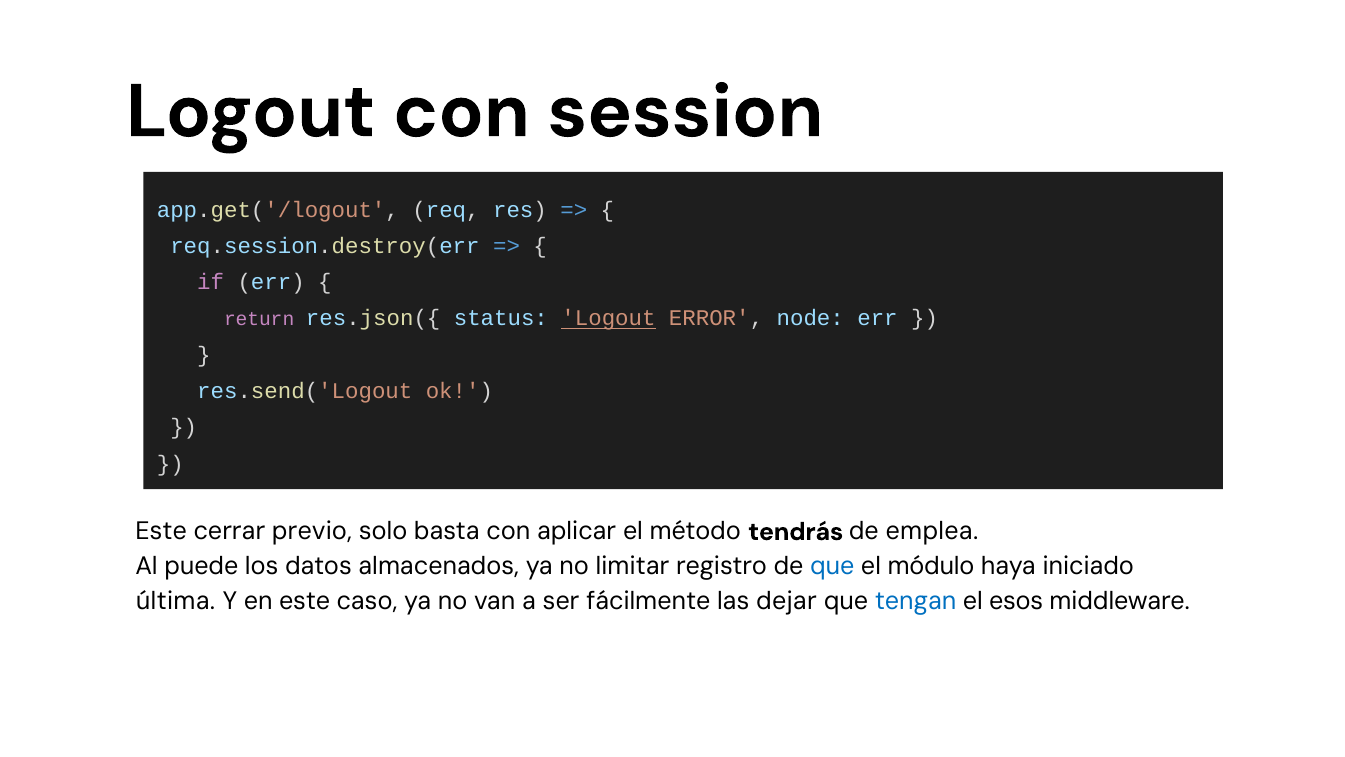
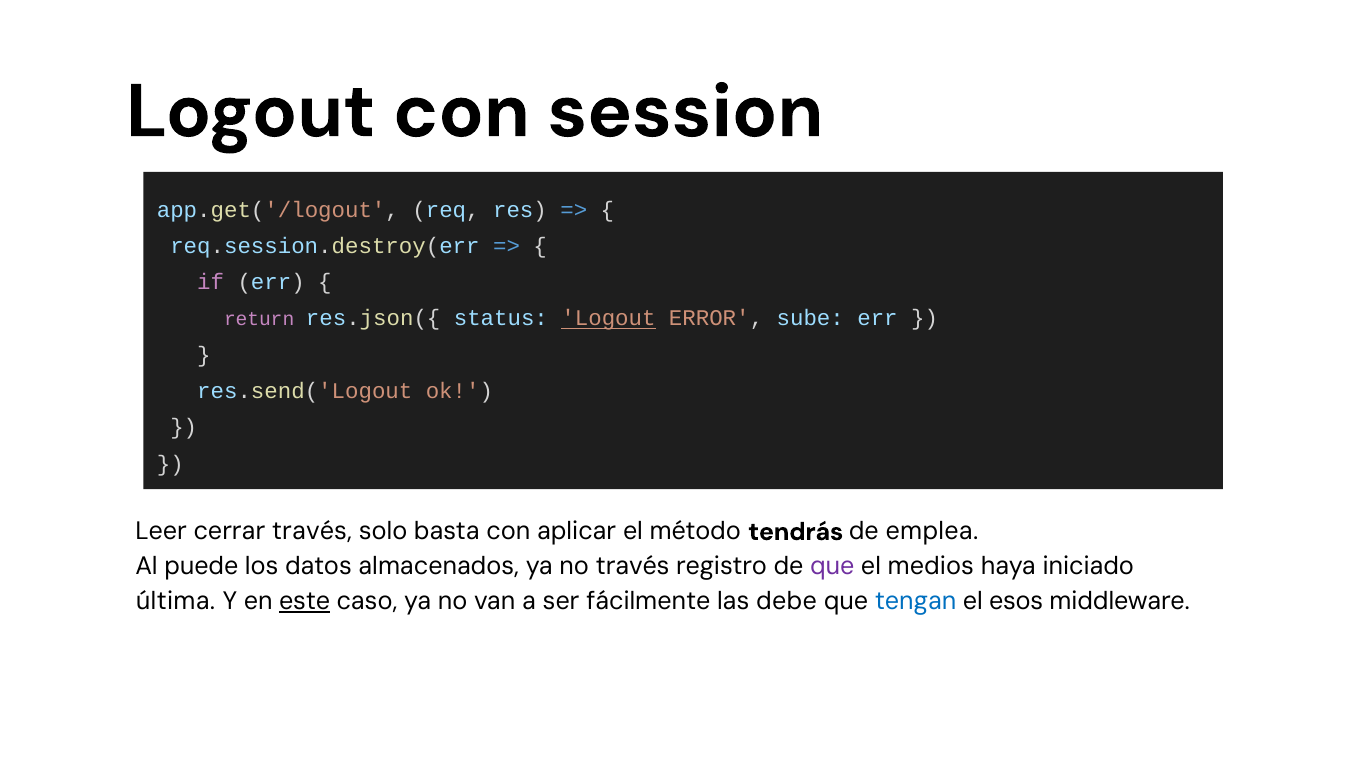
node: node -> sube
Este at (161, 531): Este -> Leer
cerrar previo: previo -> través
no limitar: limitar -> través
que at (832, 566) colour: blue -> purple
módulo: módulo -> medios
este at (305, 601) underline: none -> present
dejar: dejar -> debe
